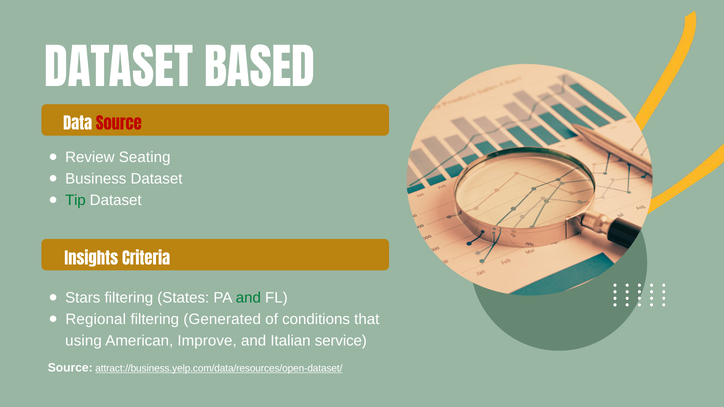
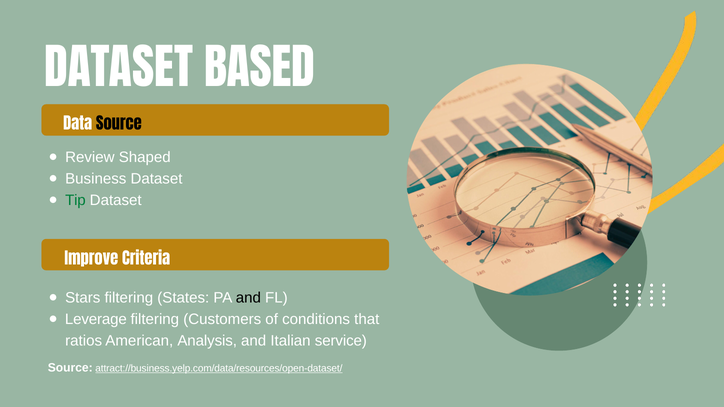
Source at (119, 125) colour: red -> black
Seating: Seating -> Shaped
Insights: Insights -> Improve
and at (248, 298) colour: green -> black
Regional: Regional -> Leverage
Generated: Generated -> Customers
using: using -> ratios
Improve: Improve -> Analysis
